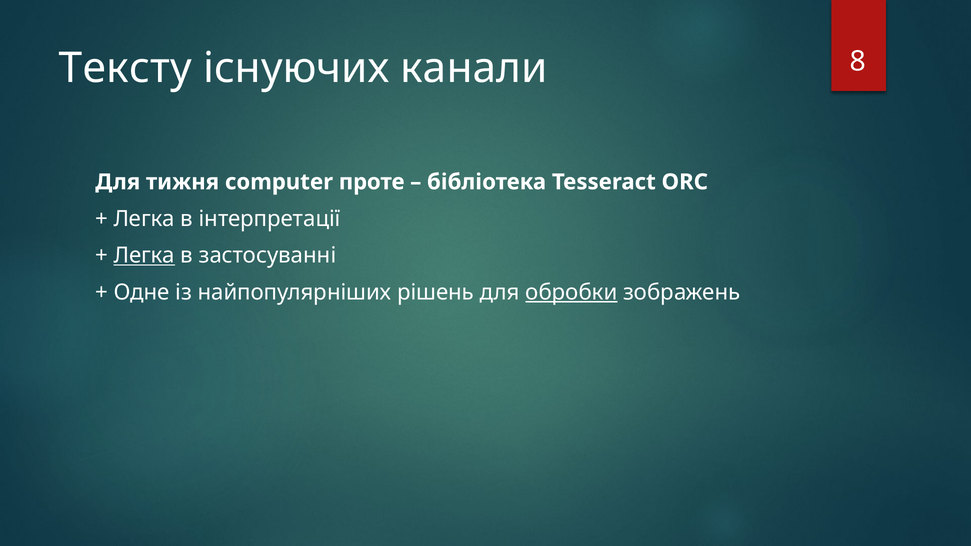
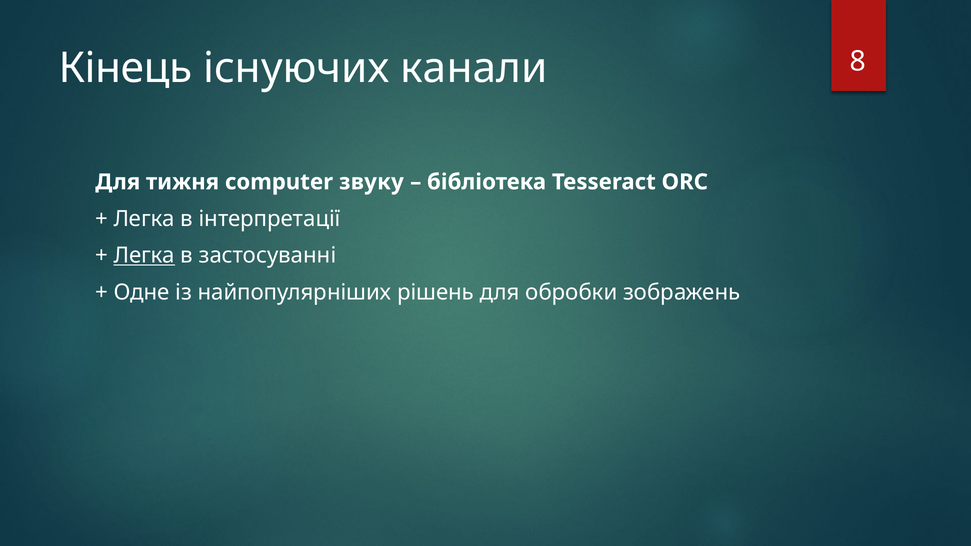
Тексту: Тексту -> Кінець
проте: проте -> звуку
обробки underline: present -> none
